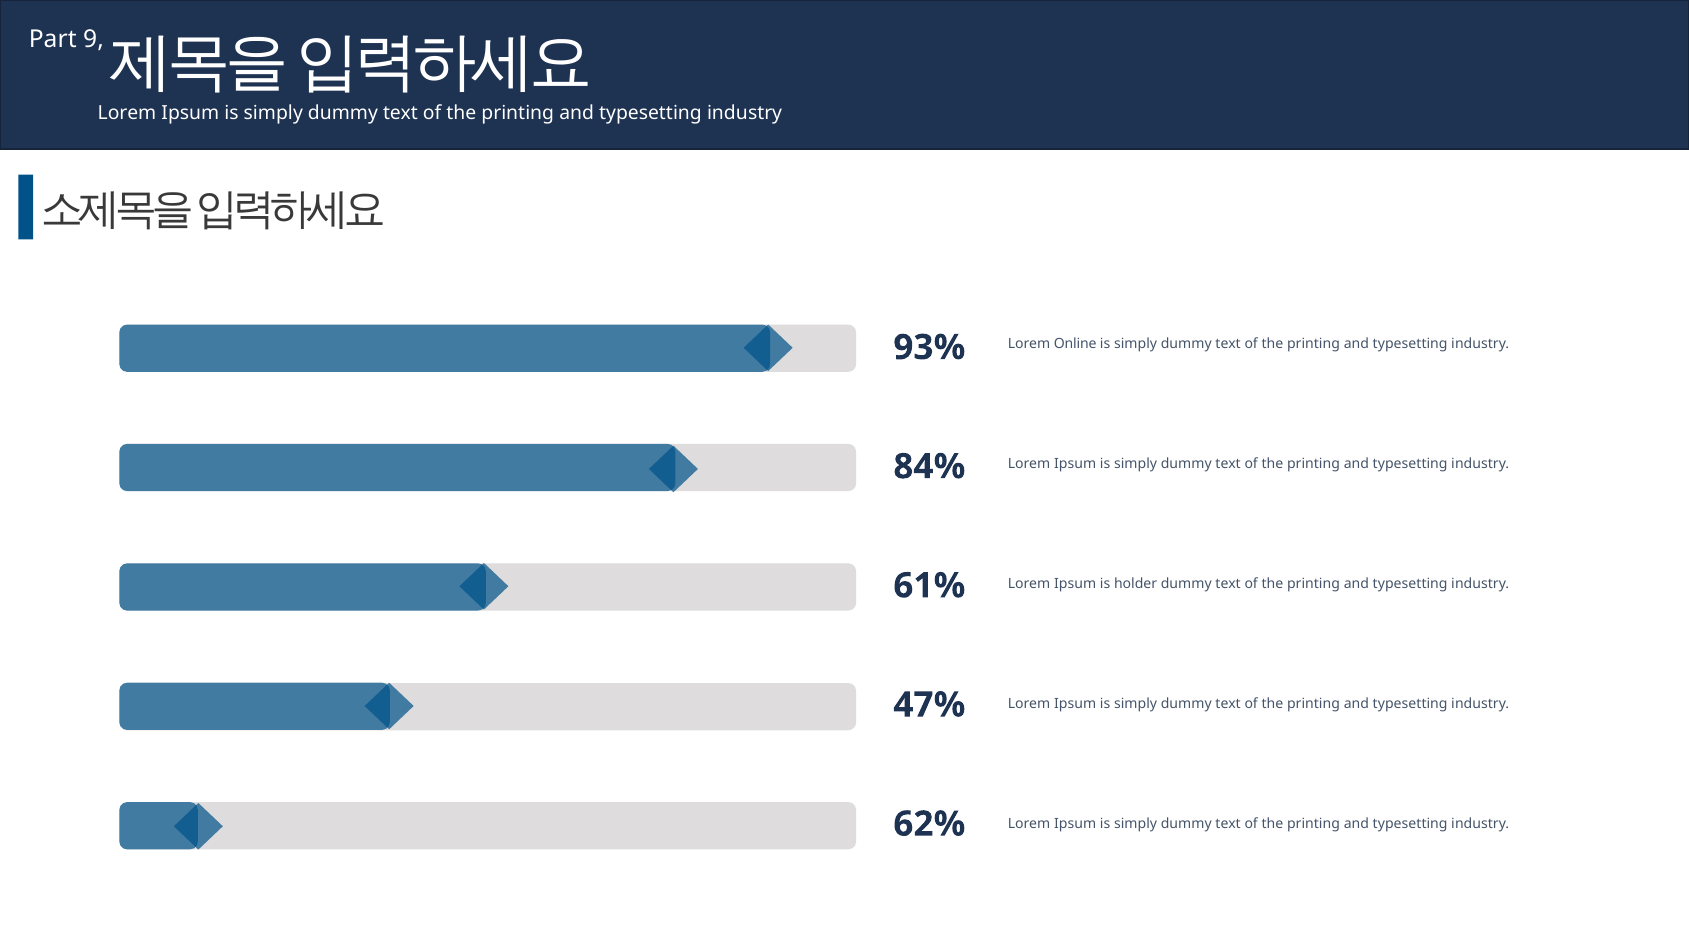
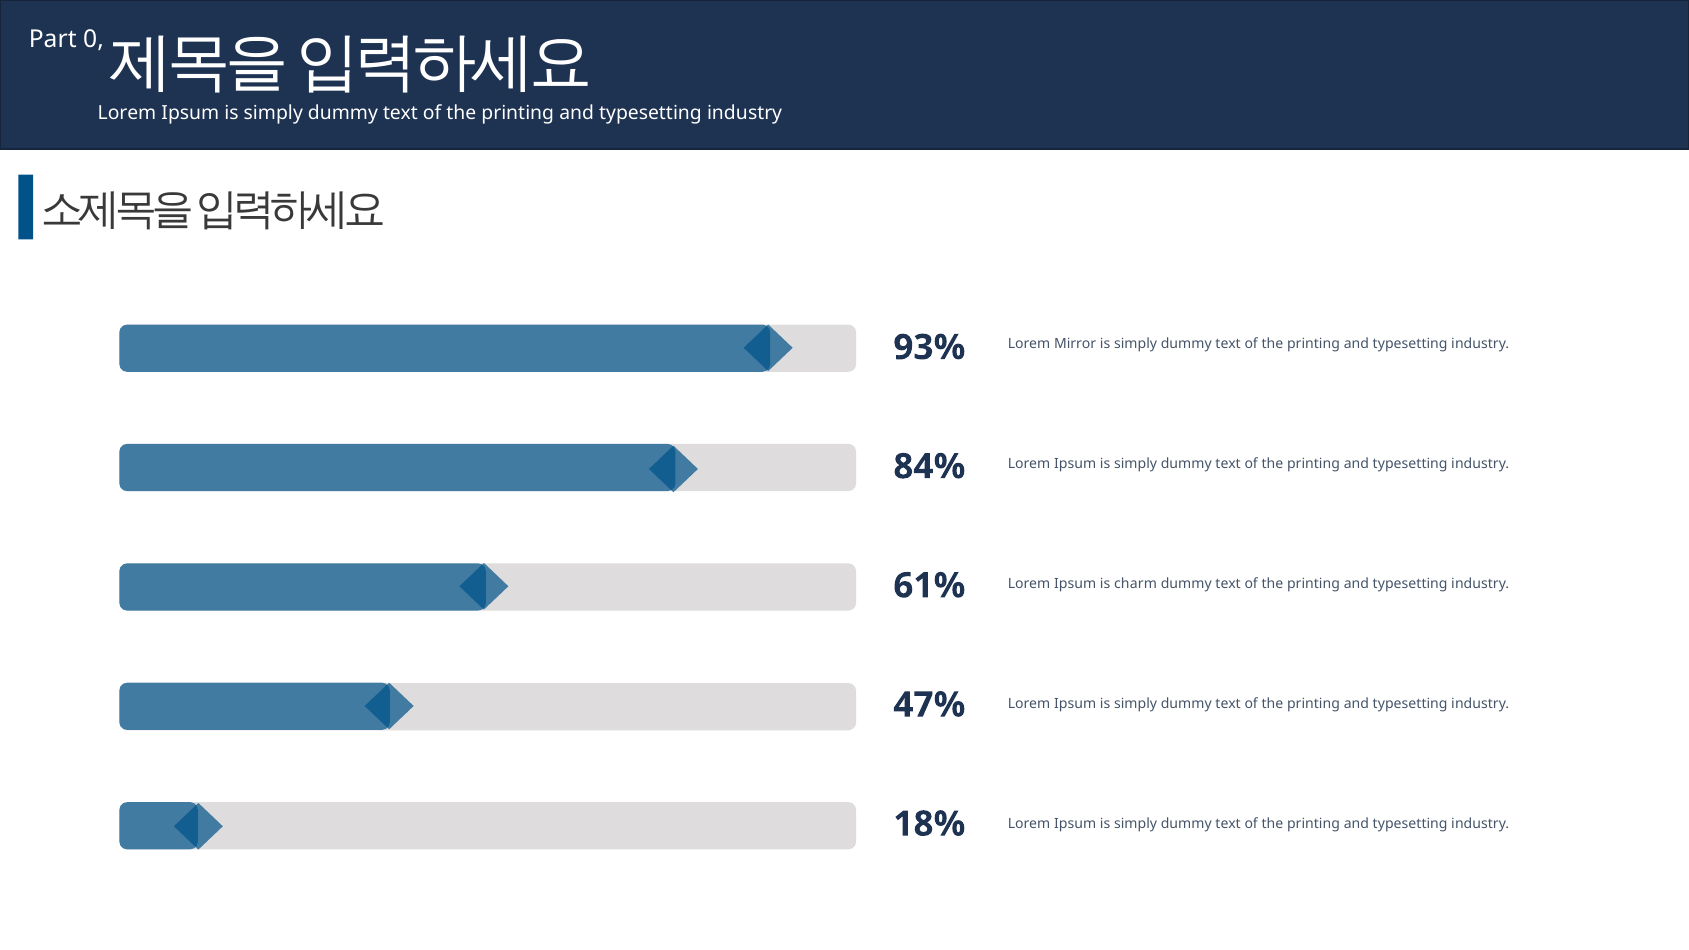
9: 9 -> 0
Online: Online -> Mirror
holder: holder -> charm
62%: 62% -> 18%
